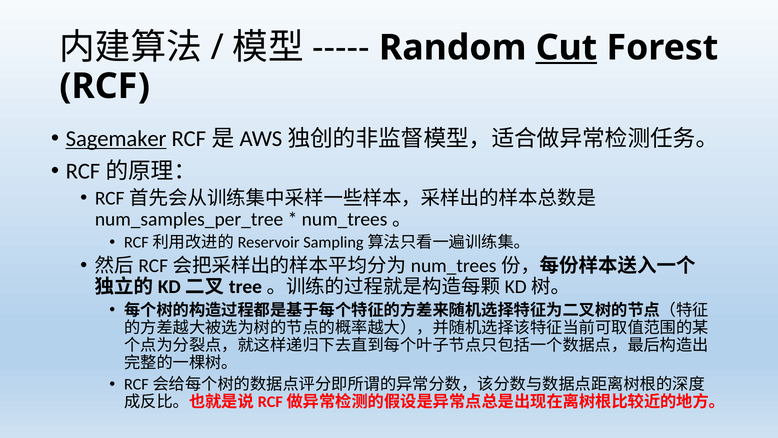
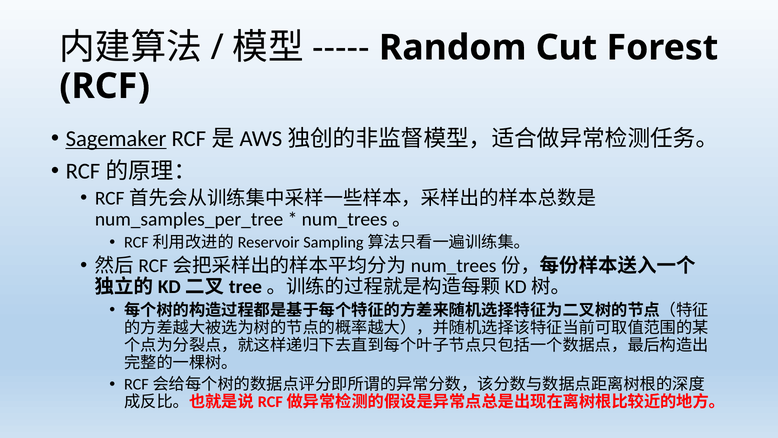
Cut underline: present -> none
